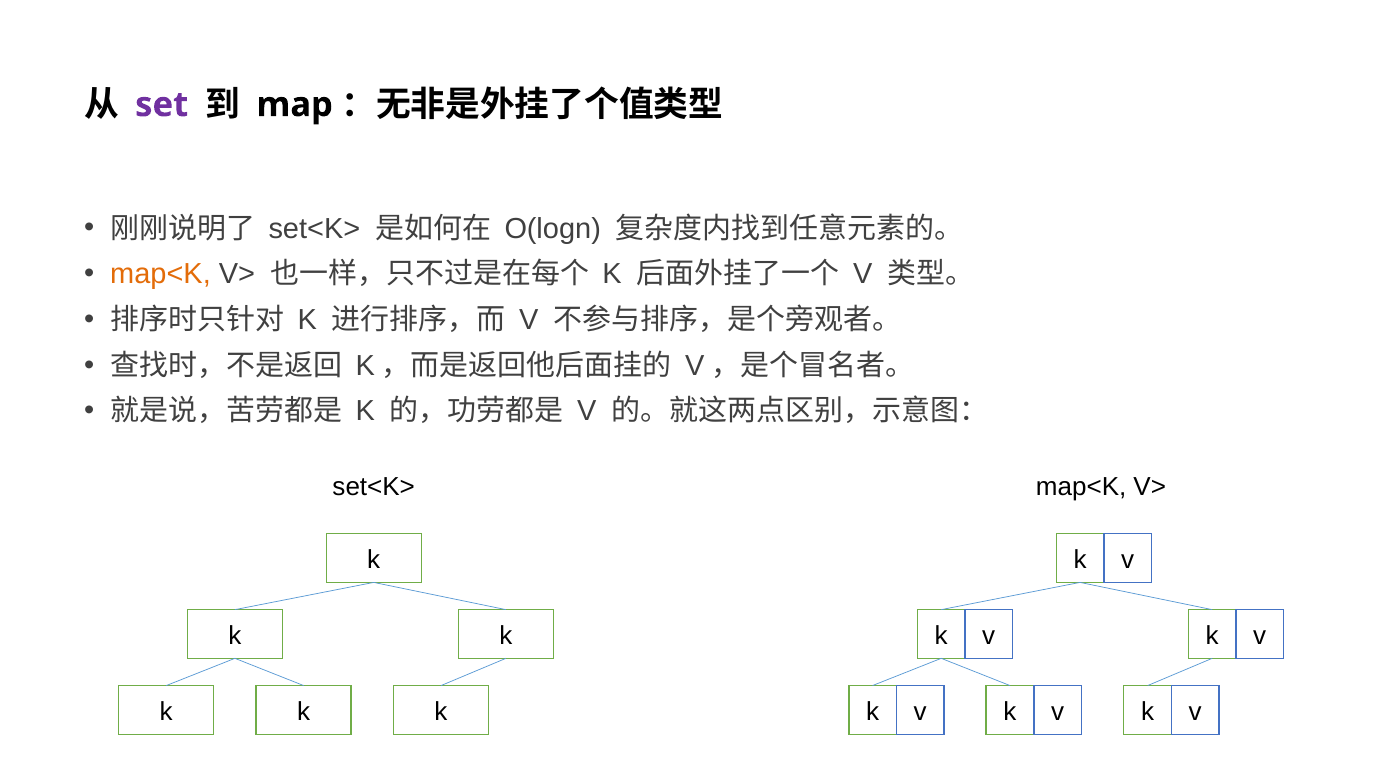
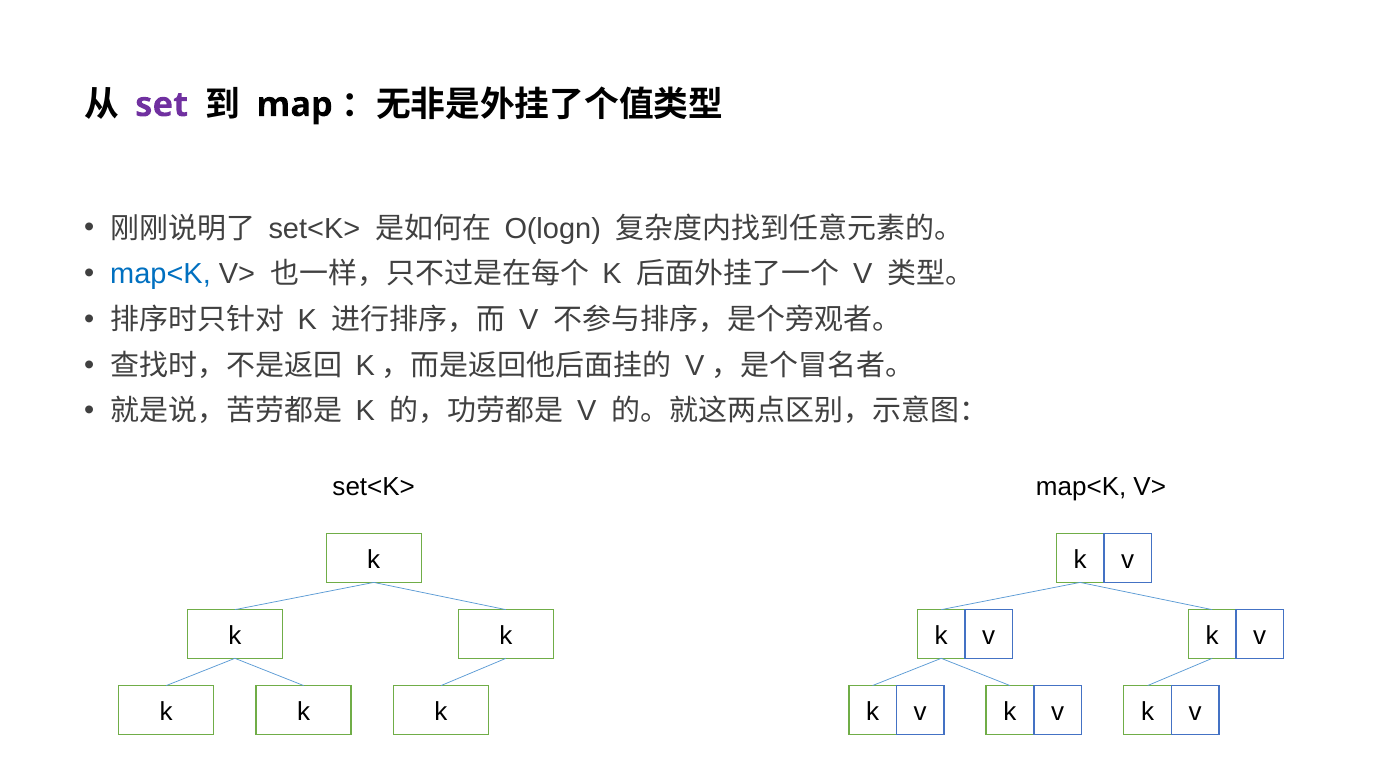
map<K at (161, 274) colour: orange -> blue
